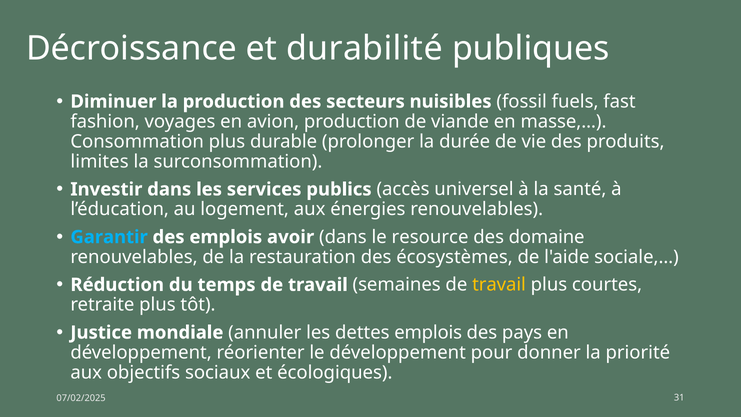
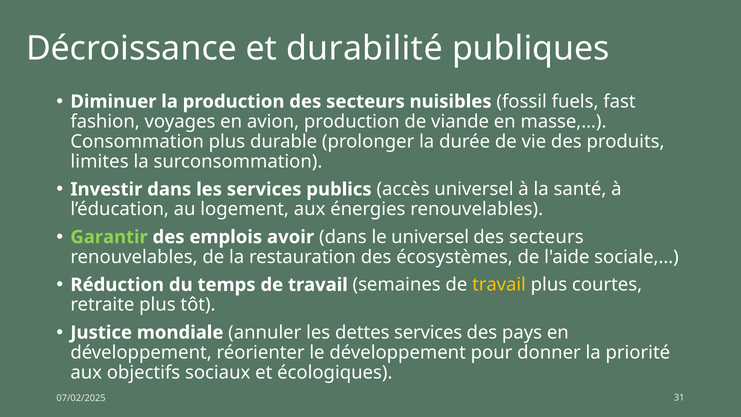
Garantir colour: light blue -> light green
le resource: resource -> universel
domaine at (547, 237): domaine -> secteurs
dettes emplois: emplois -> services
